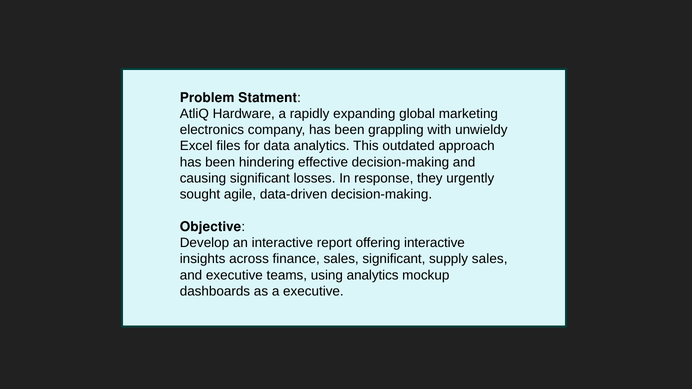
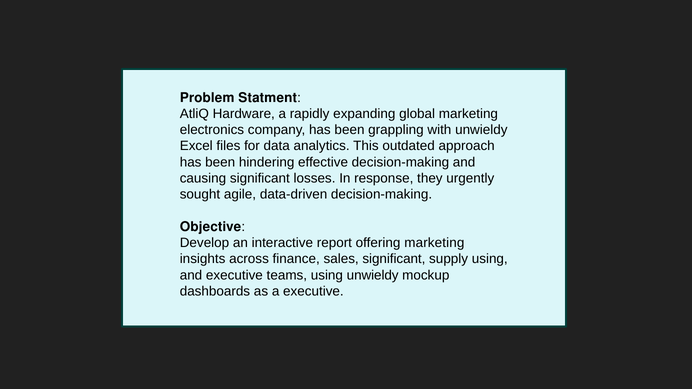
offering interactive: interactive -> marketing
supply sales: sales -> using
using analytics: analytics -> unwieldy
